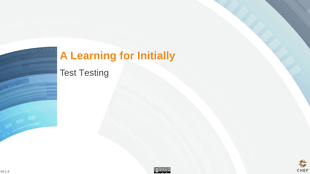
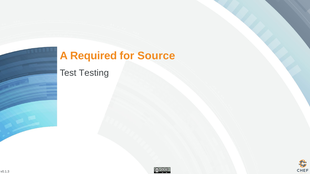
Learning: Learning -> Required
Initially: Initially -> Source
